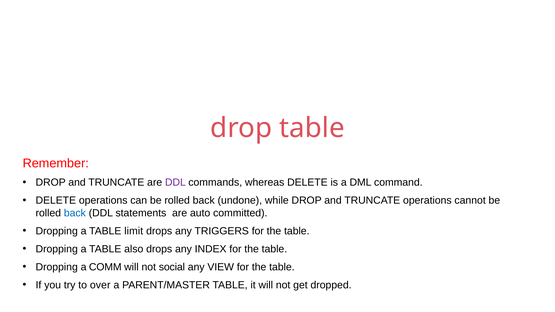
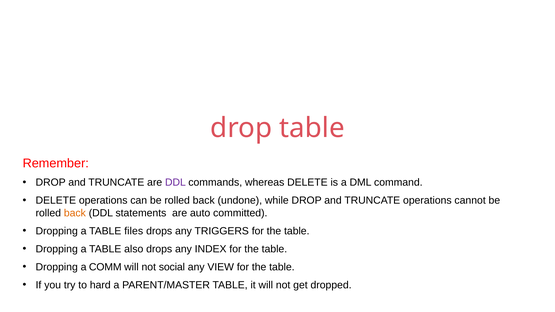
back at (75, 213) colour: blue -> orange
limit: limit -> files
over: over -> hard
